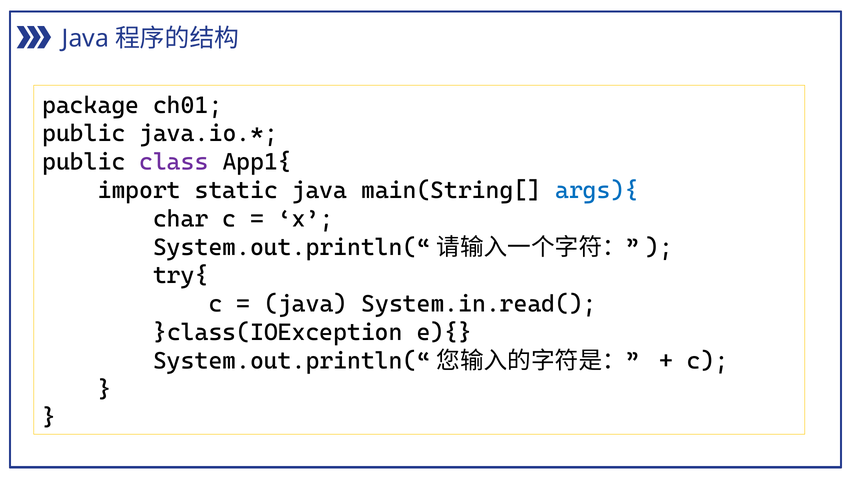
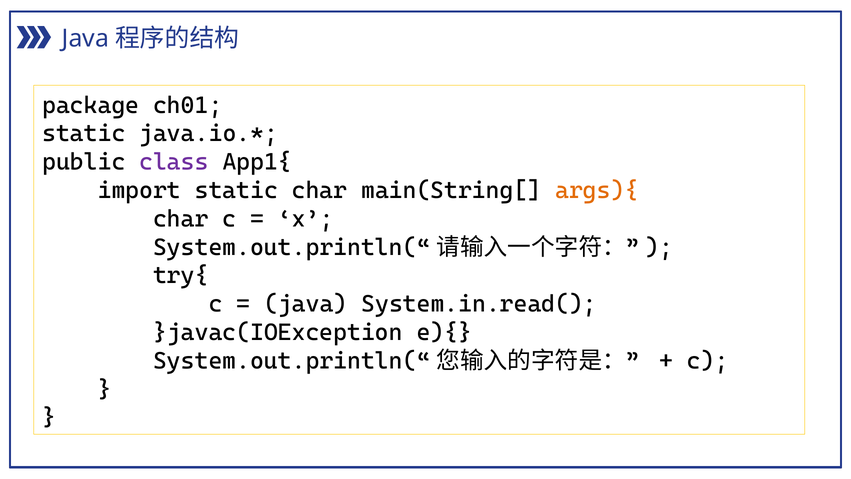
public at (84, 134): public -> static
static java: java -> char
args){ colour: blue -> orange
}class(IOException: }class(IOException -> }javac(IOException
